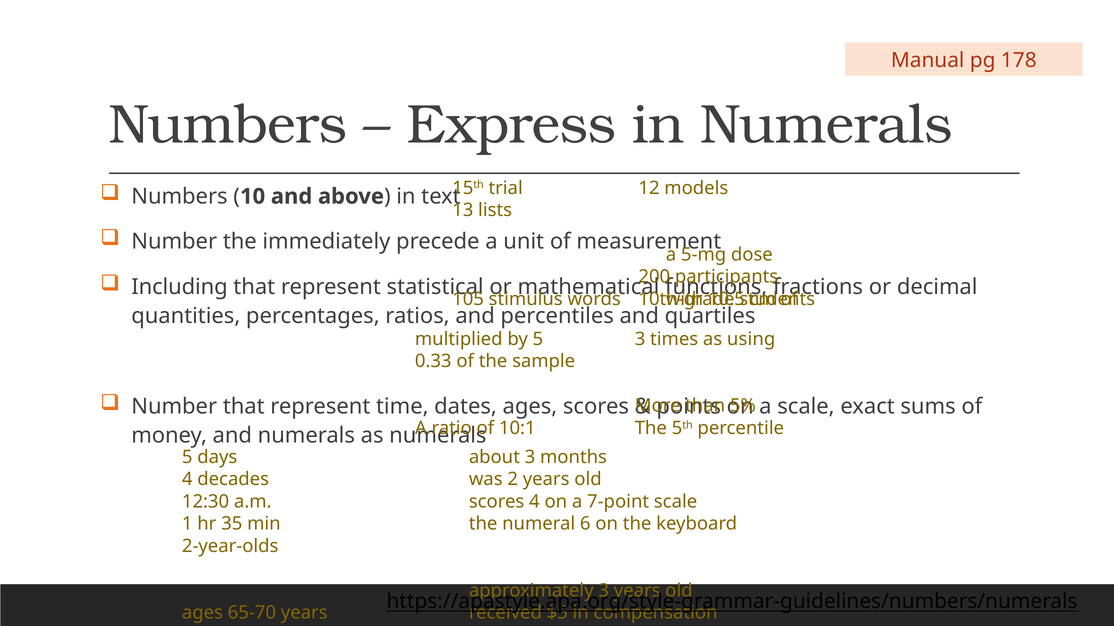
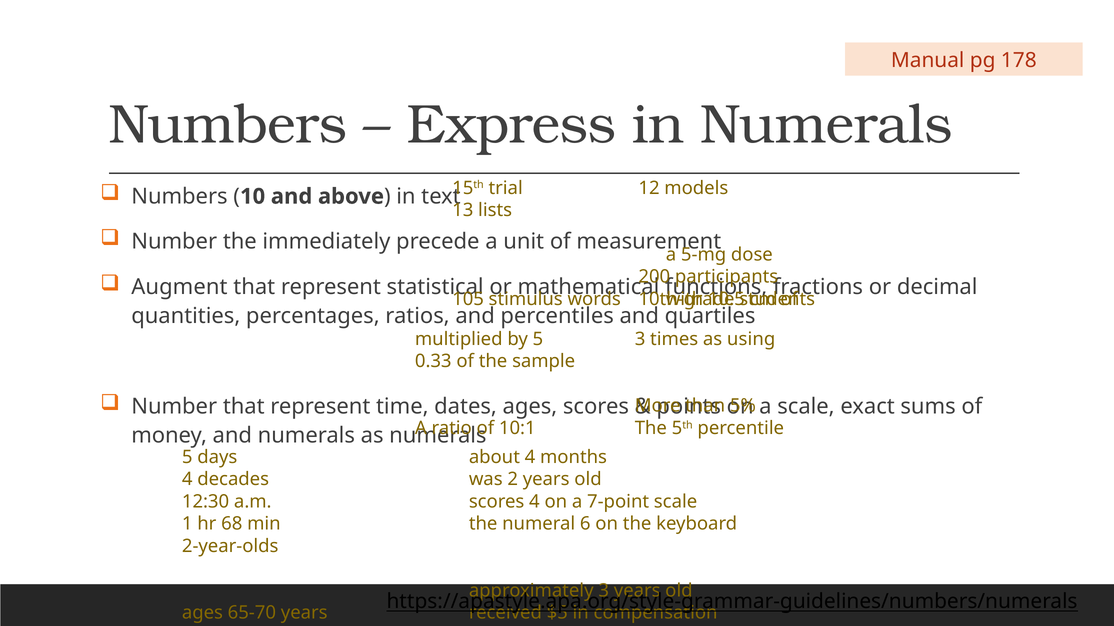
Including: Including -> Augment
about 3: 3 -> 4
35: 35 -> 68
